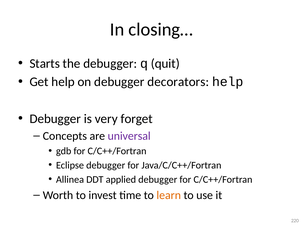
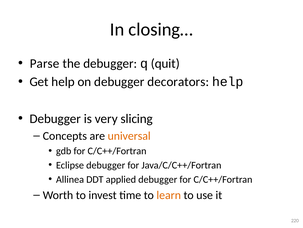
Starts: Starts -> Parse
forget: forget -> slicing
universal colour: purple -> orange
